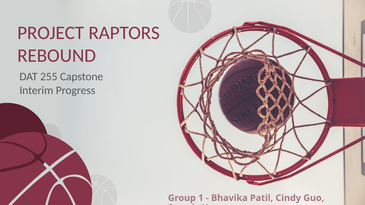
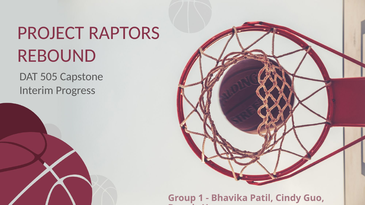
255: 255 -> 505
